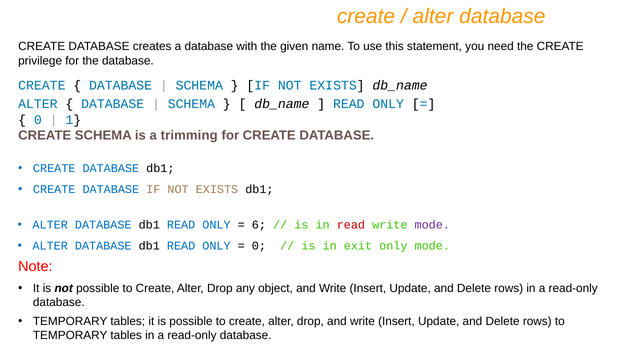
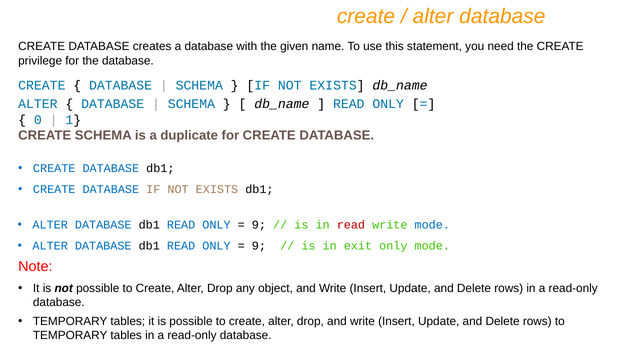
trimming: trimming -> duplicate
6 at (259, 225): 6 -> 9
mode at (432, 225) colour: purple -> blue
0 at (259, 246): 0 -> 9
